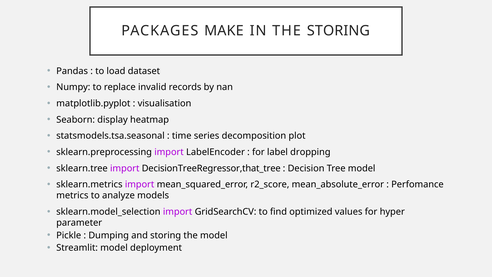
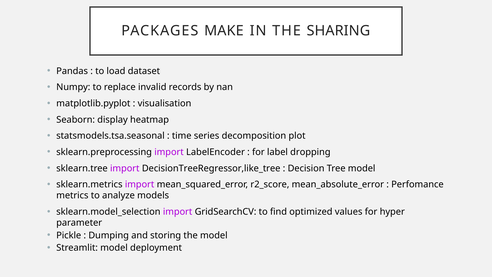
THE STORING: STORING -> SHARING
DecisionTreeRegressor,that_tree: DecisionTreeRegressor,that_tree -> DecisionTreeRegressor,like_tree
